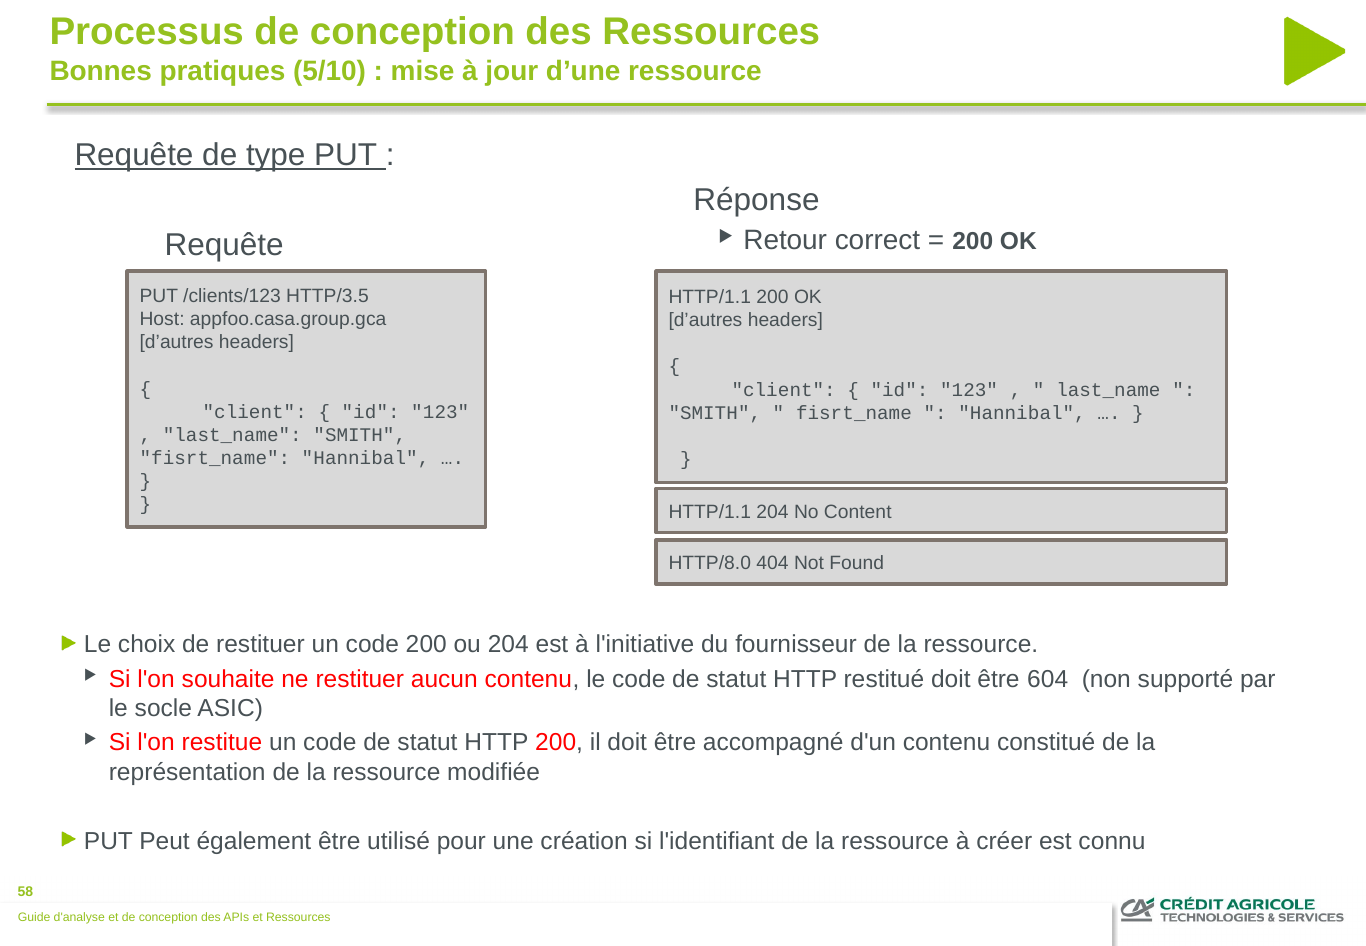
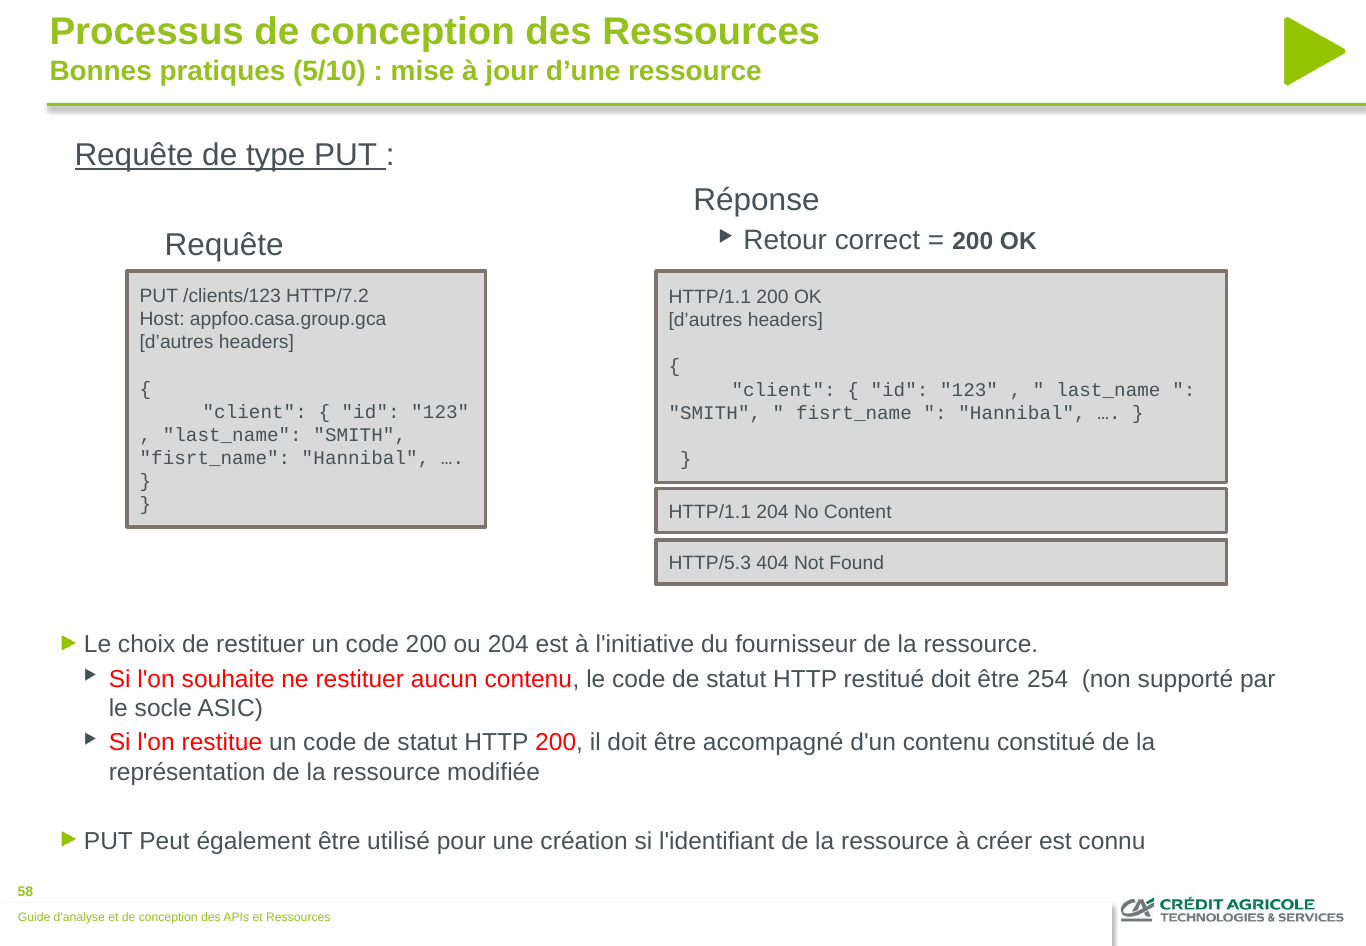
HTTP/3.5: HTTP/3.5 -> HTTP/7.2
HTTP/8.0: HTTP/8.0 -> HTTP/5.3
604: 604 -> 254
